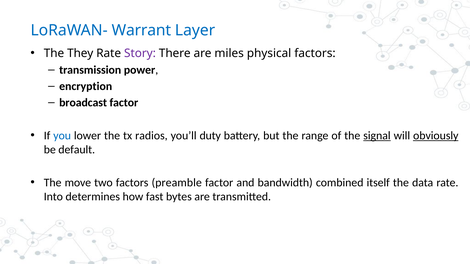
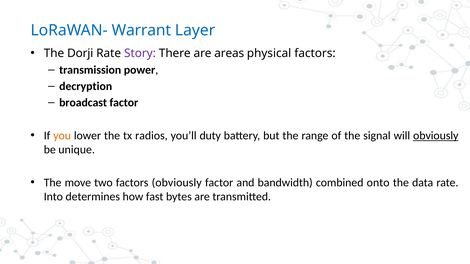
They: They -> Dorji
miles: miles -> areas
encryption: encryption -> decryption
you colour: blue -> orange
signal underline: present -> none
default: default -> unique
factors preamble: preamble -> obviously
itself: itself -> onto
